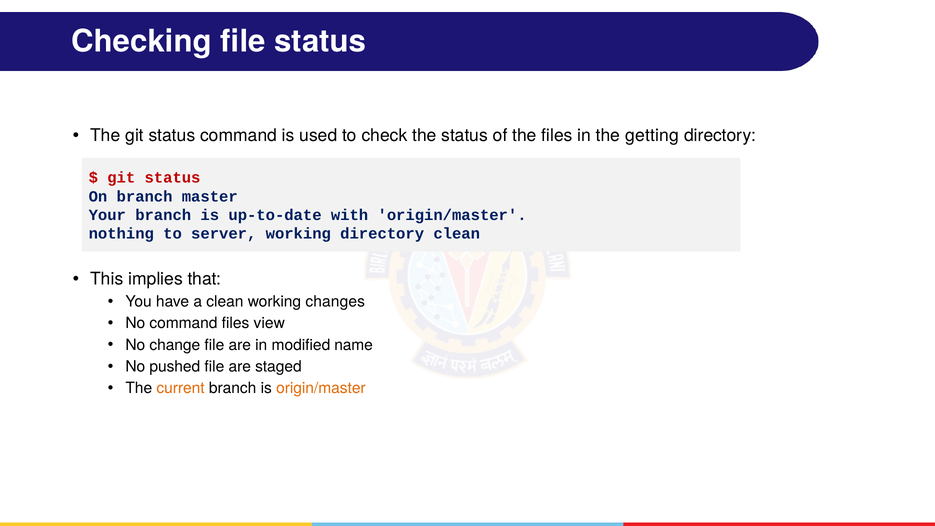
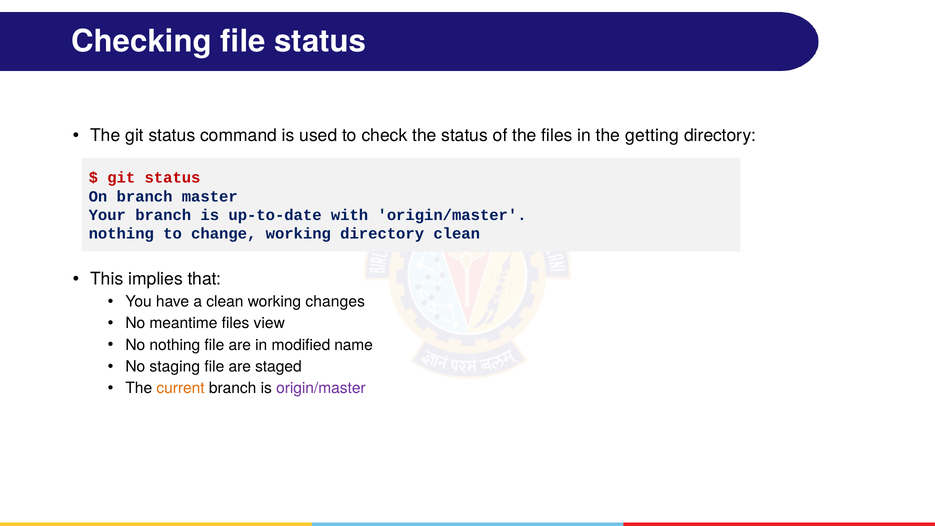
server: server -> change
No command: command -> meantime
No change: change -> nothing
pushed: pushed -> staging
origin/master at (321, 388) colour: orange -> purple
